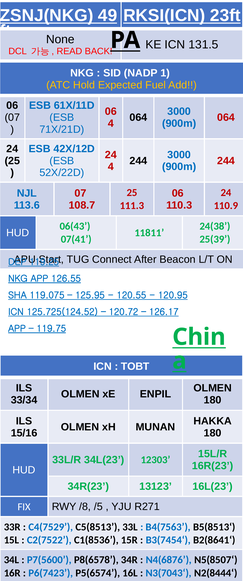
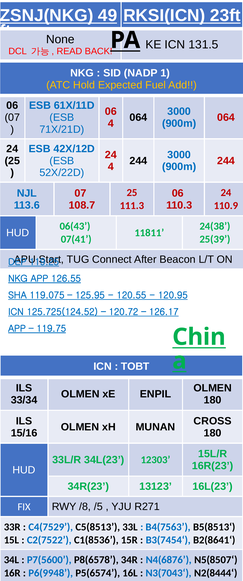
HAKKA: HAKKA -> CROSS
P6(7423: P6(7423 -> P6(9948
